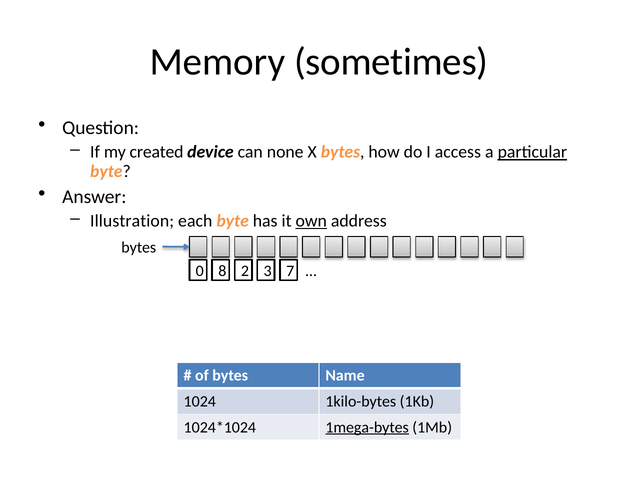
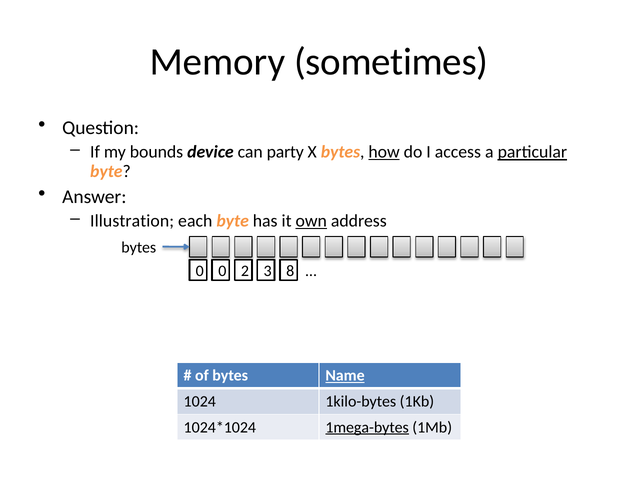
created: created -> bounds
none: none -> party
how underline: none -> present
0 8: 8 -> 0
7: 7 -> 8
Name underline: none -> present
